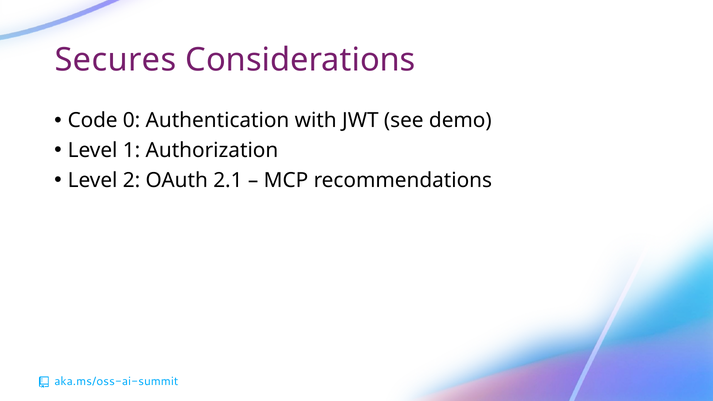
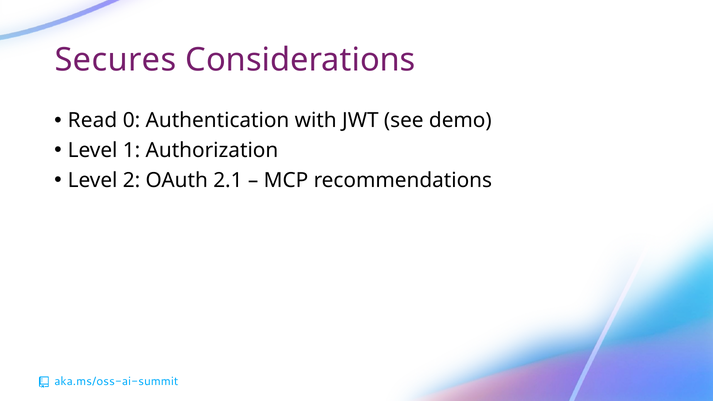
Code: Code -> Read
